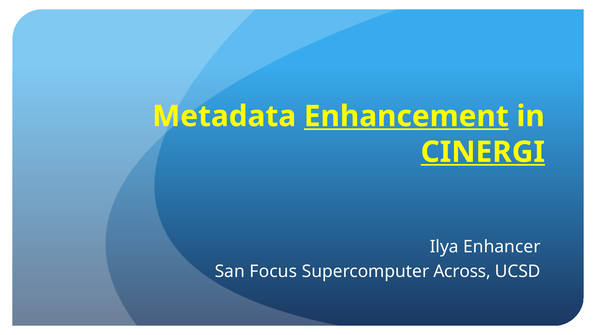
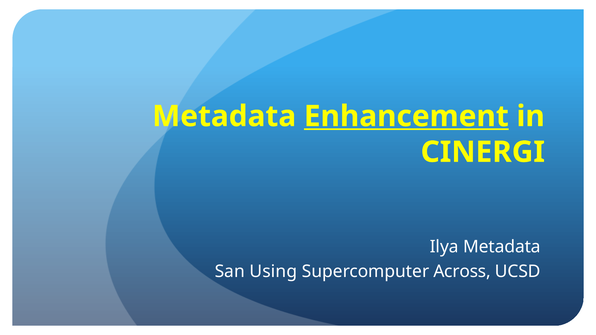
CINERGI underline: present -> none
Ilya Enhancer: Enhancer -> Metadata
Focus: Focus -> Using
